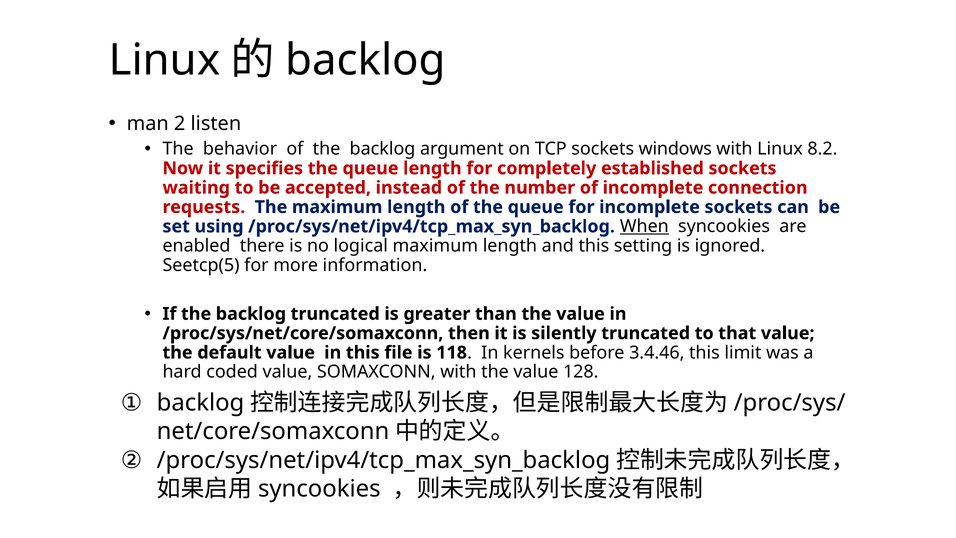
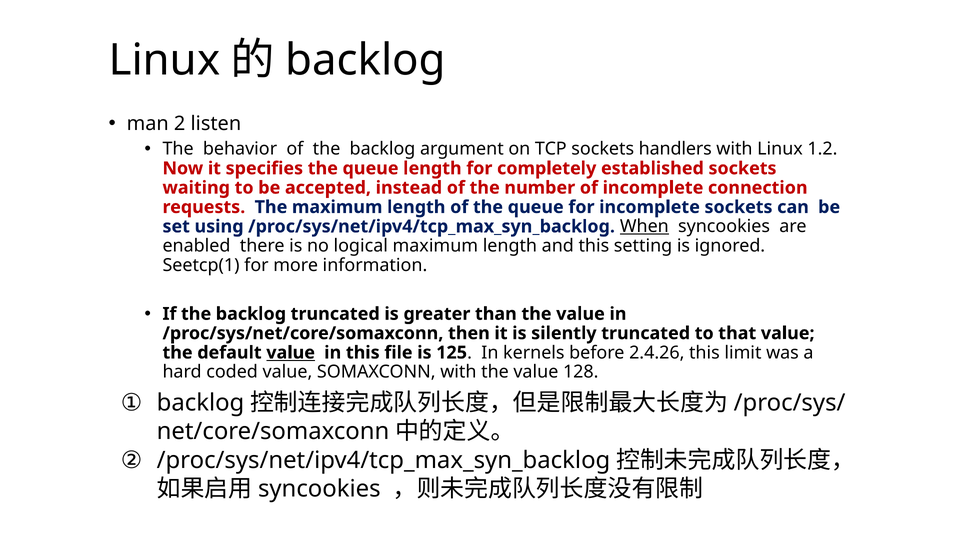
windows: windows -> handlers
8.2: 8.2 -> 1.2
Seetcp(5: Seetcp(5 -> Seetcp(1
value at (291, 352) underline: none -> present
118: 118 -> 125
3.4.46: 3.4.46 -> 2.4.26
